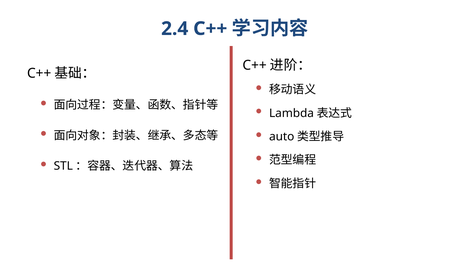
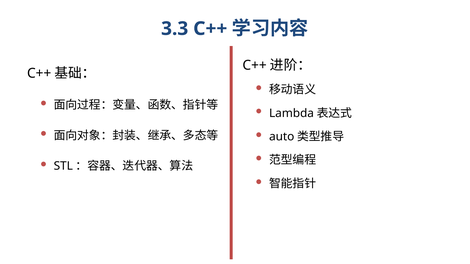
2.4: 2.4 -> 3.3
